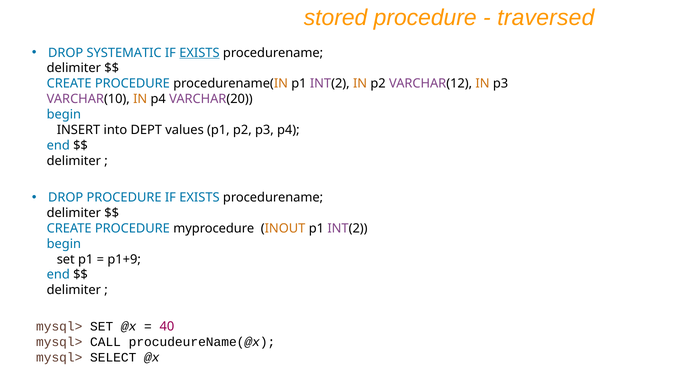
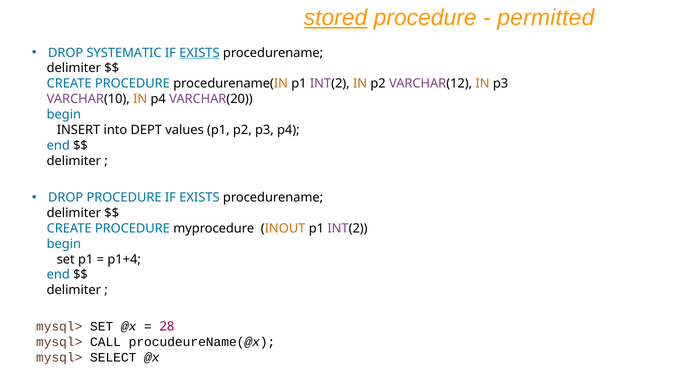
stored underline: none -> present
traversed: traversed -> permitted
p1+9: p1+9 -> p1+4
40: 40 -> 28
